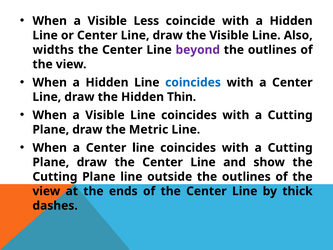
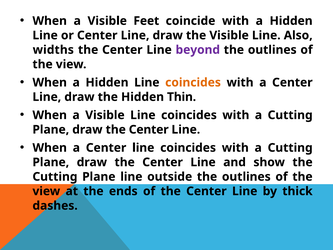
Less: Less -> Feet
coincides at (193, 82) colour: blue -> orange
Metric at (149, 129): Metric -> Center
